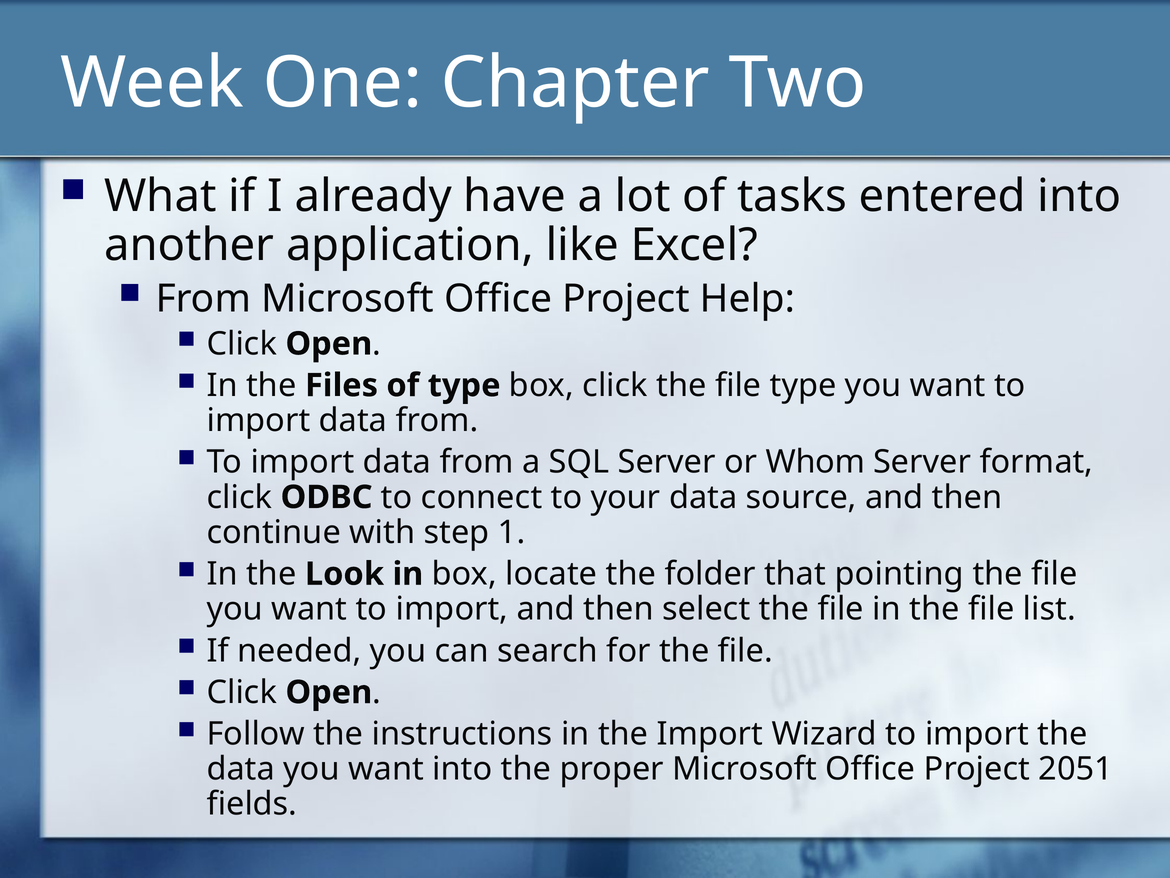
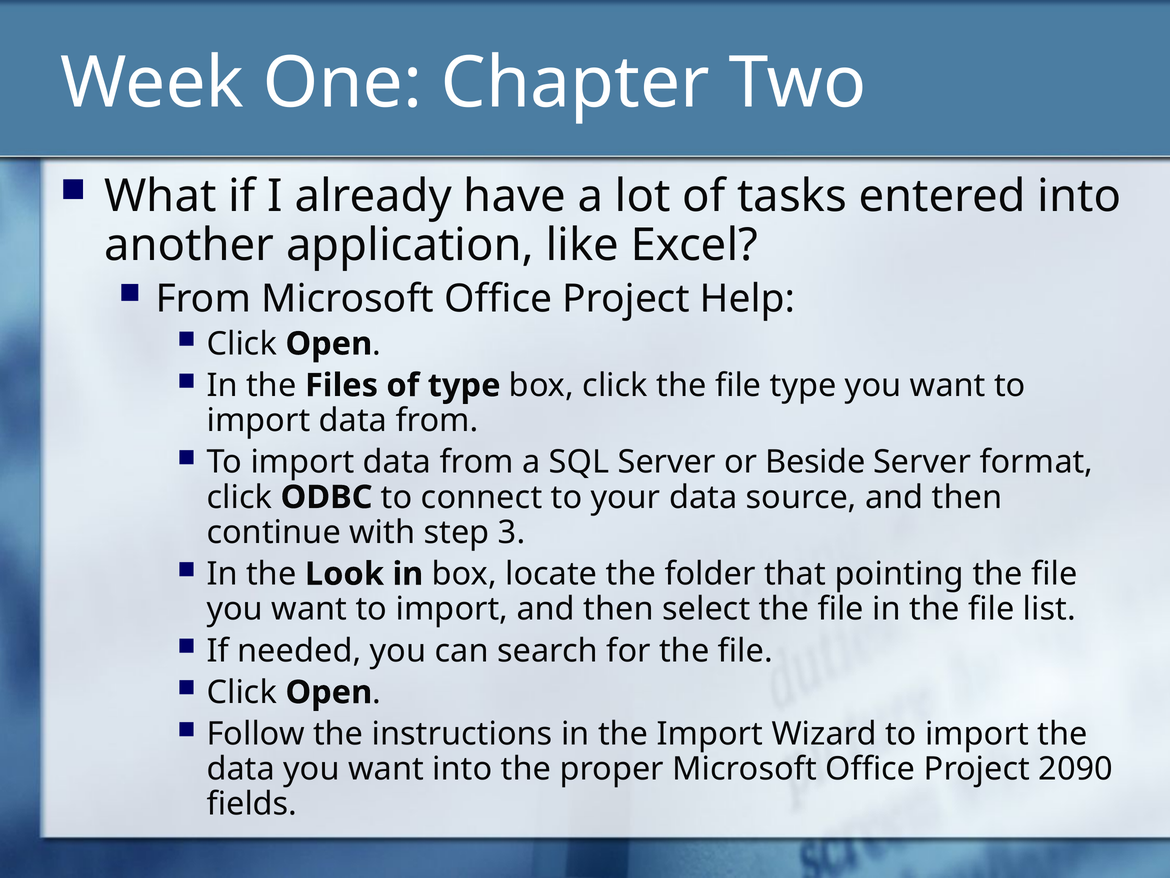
Whom: Whom -> Beside
1: 1 -> 3
2051: 2051 -> 2090
